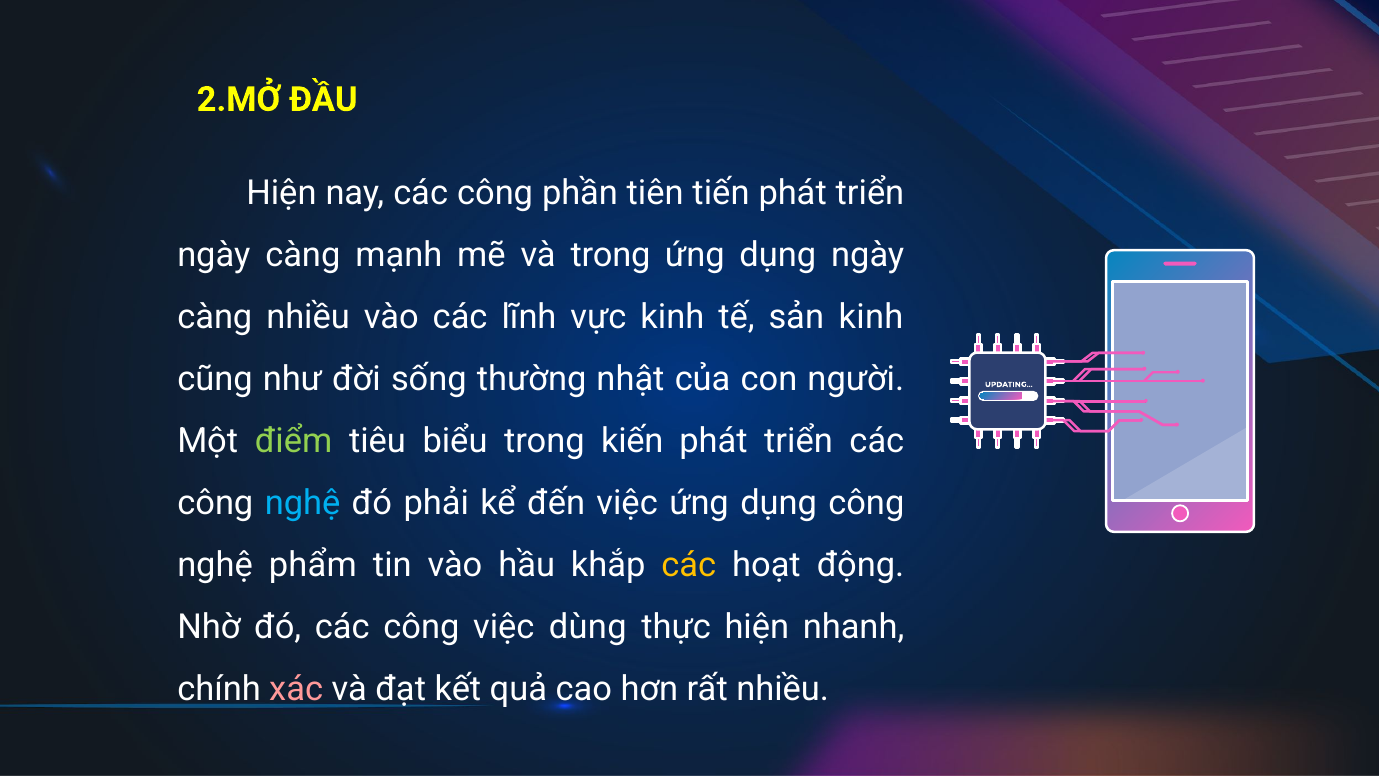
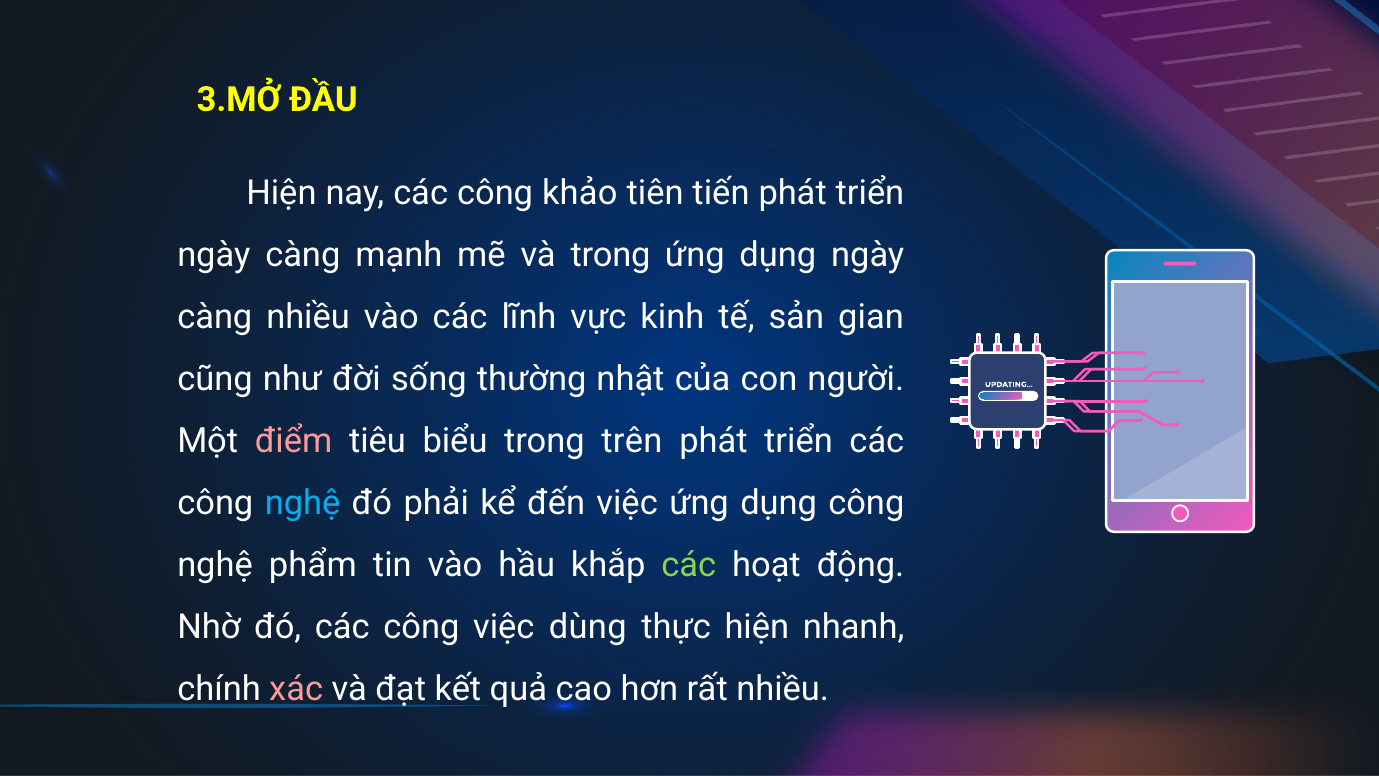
2.MỞ: 2.MỞ -> 3.MỞ
phần: phần -> khảo
sản kinh: kinh -> gian
điểm colour: light green -> pink
kiến: kiến -> trên
các at (689, 565) colour: yellow -> light green
